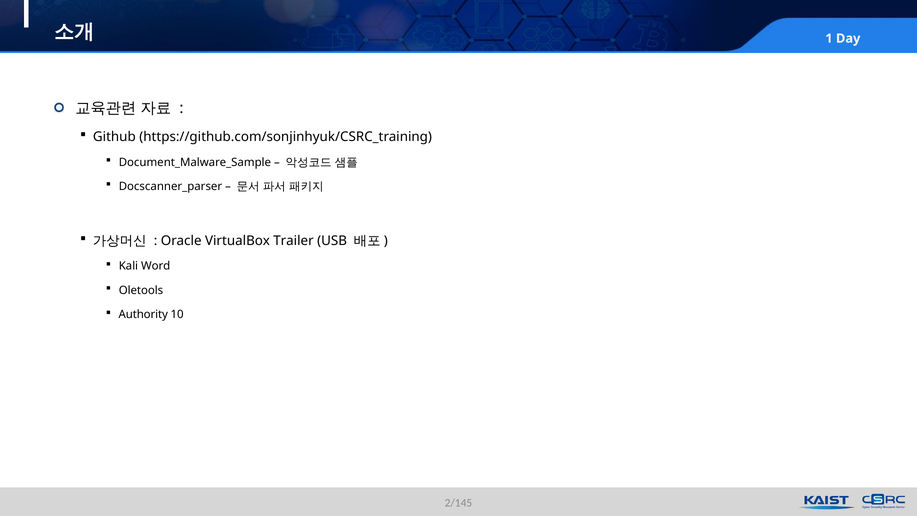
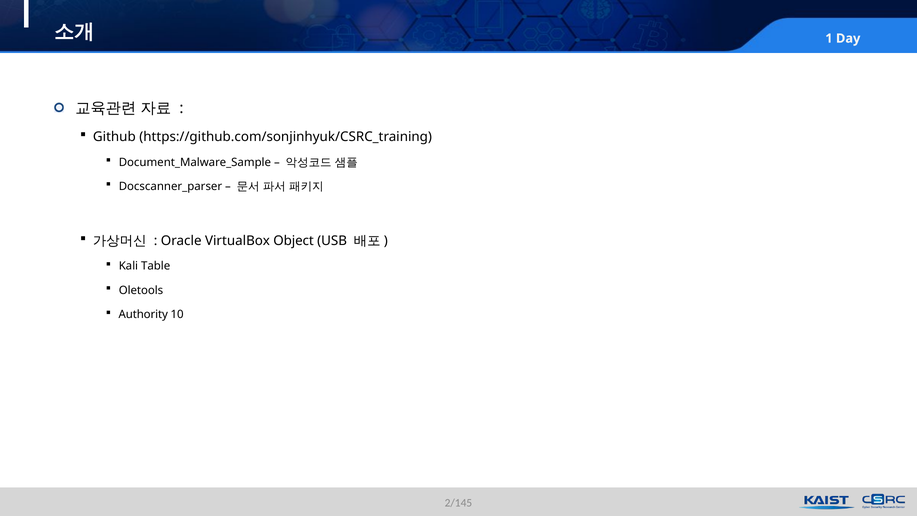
Trailer: Trailer -> Object
Word: Word -> Table
